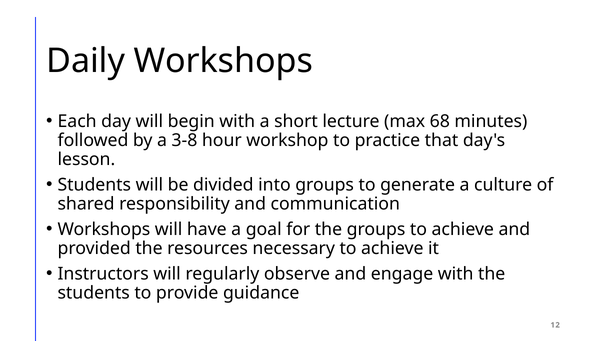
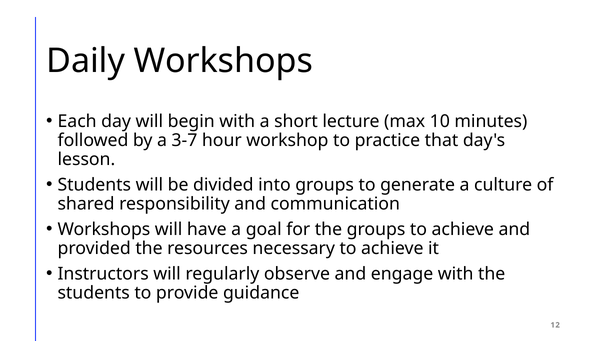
68: 68 -> 10
3-8: 3-8 -> 3-7
